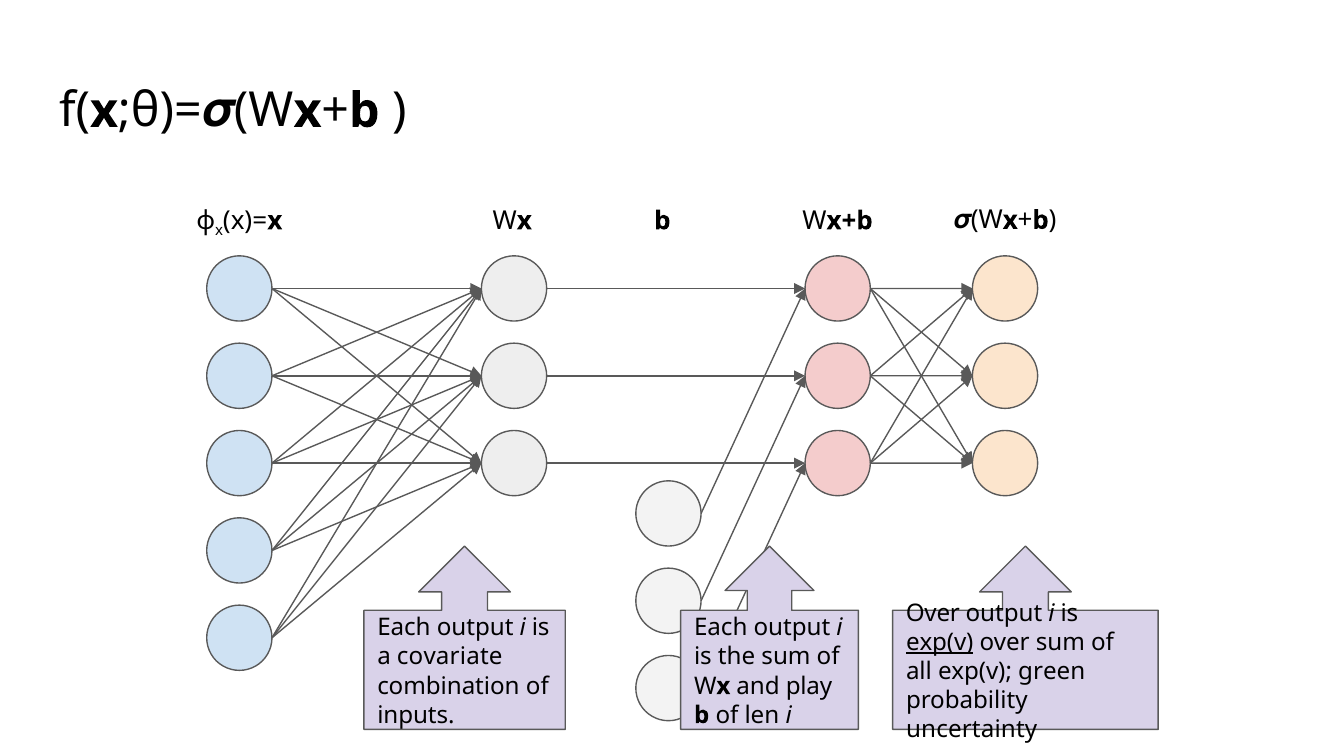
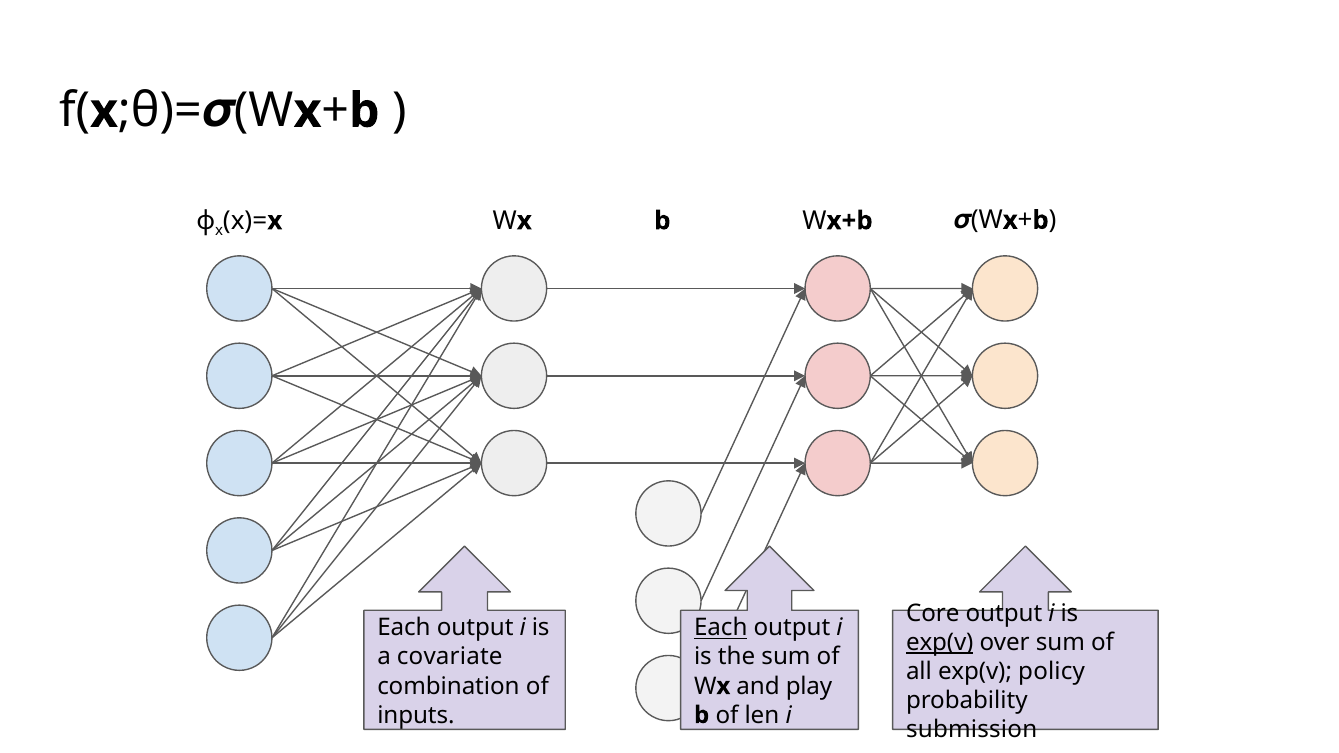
Over at (933, 614): Over -> Core
Each at (721, 628) underline: none -> present
green: green -> policy
uncertainty: uncertainty -> submission
